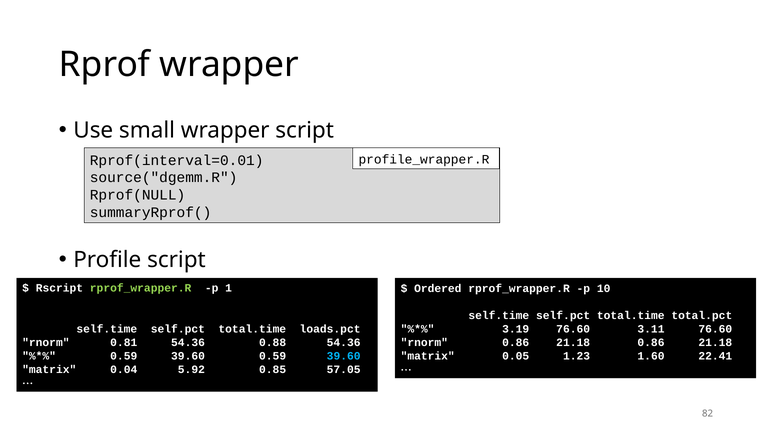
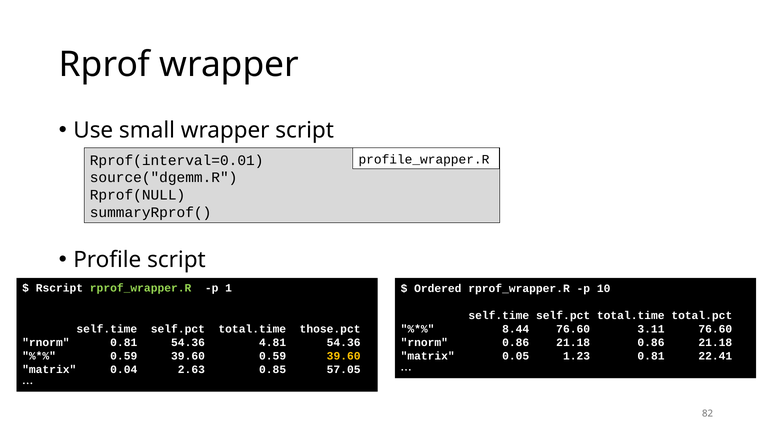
loads.pct: loads.pct -> those.pct
3.19: 3.19 -> 8.44
0.88: 0.88 -> 4.81
39.60 at (344, 356) colour: light blue -> yellow
1.23 1.60: 1.60 -> 0.81
5.92: 5.92 -> 2.63
